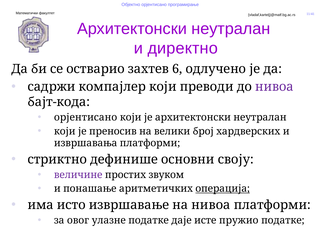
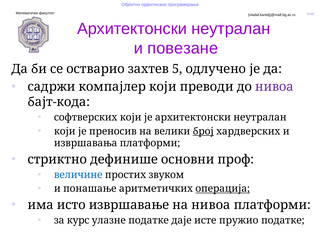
директно: директно -> повезане
6: 6 -> 5
орјентисано at (86, 117): орјентисано -> софтверских
број underline: none -> present
своју: своју -> проф
величине colour: purple -> blue
овог: овог -> курс
